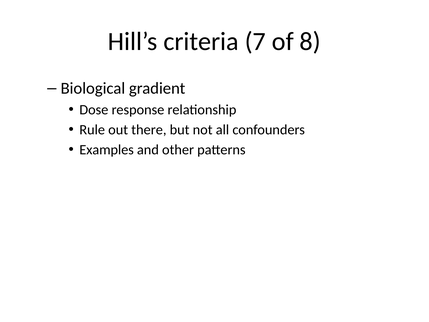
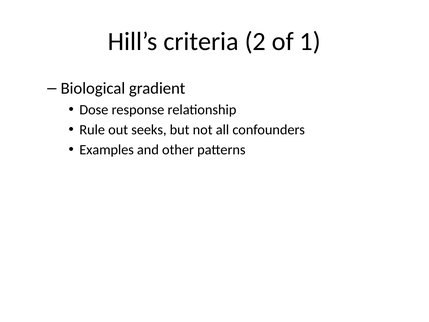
7: 7 -> 2
8: 8 -> 1
there: there -> seeks
